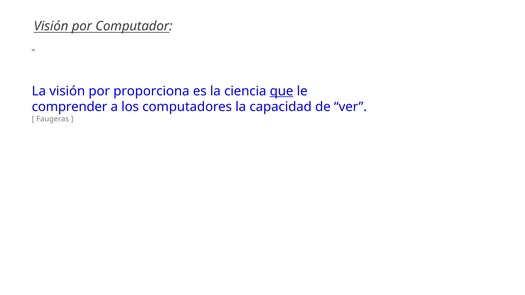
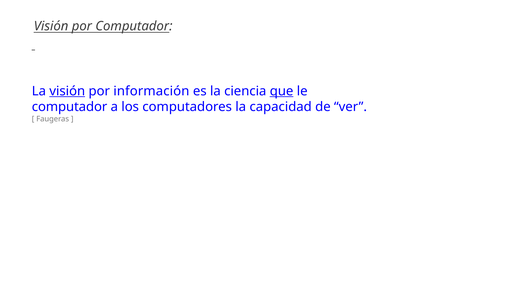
visión at (67, 91) underline: none -> present
proporciona: proporciona -> información
comprender at (70, 107): comprender -> computador
